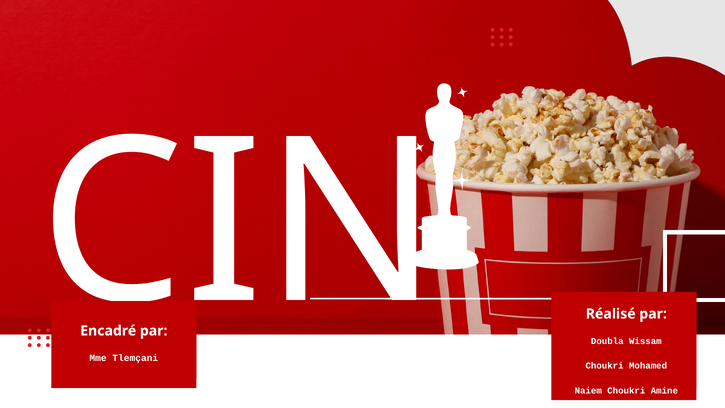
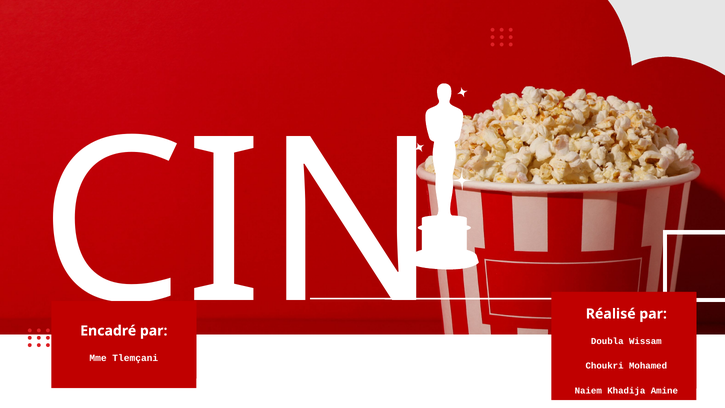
Naiem Choukri: Choukri -> Khadija
